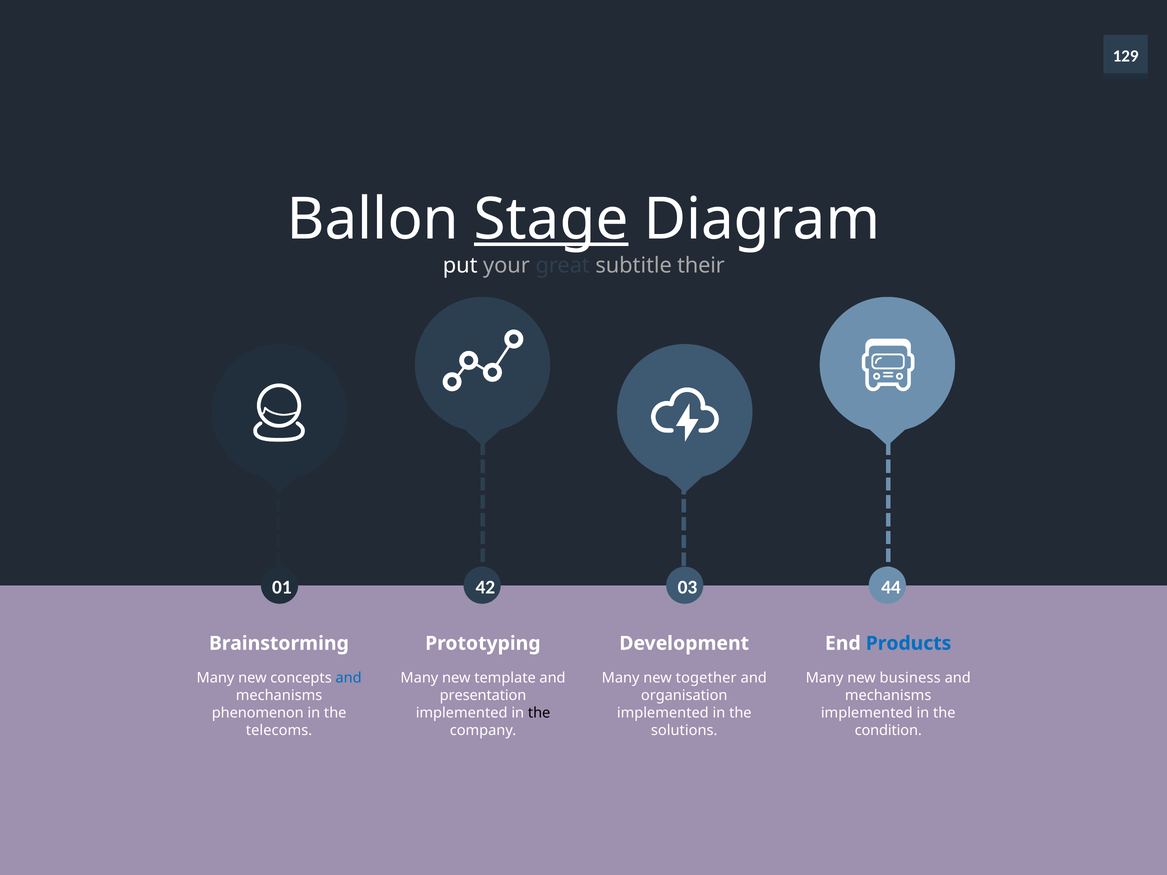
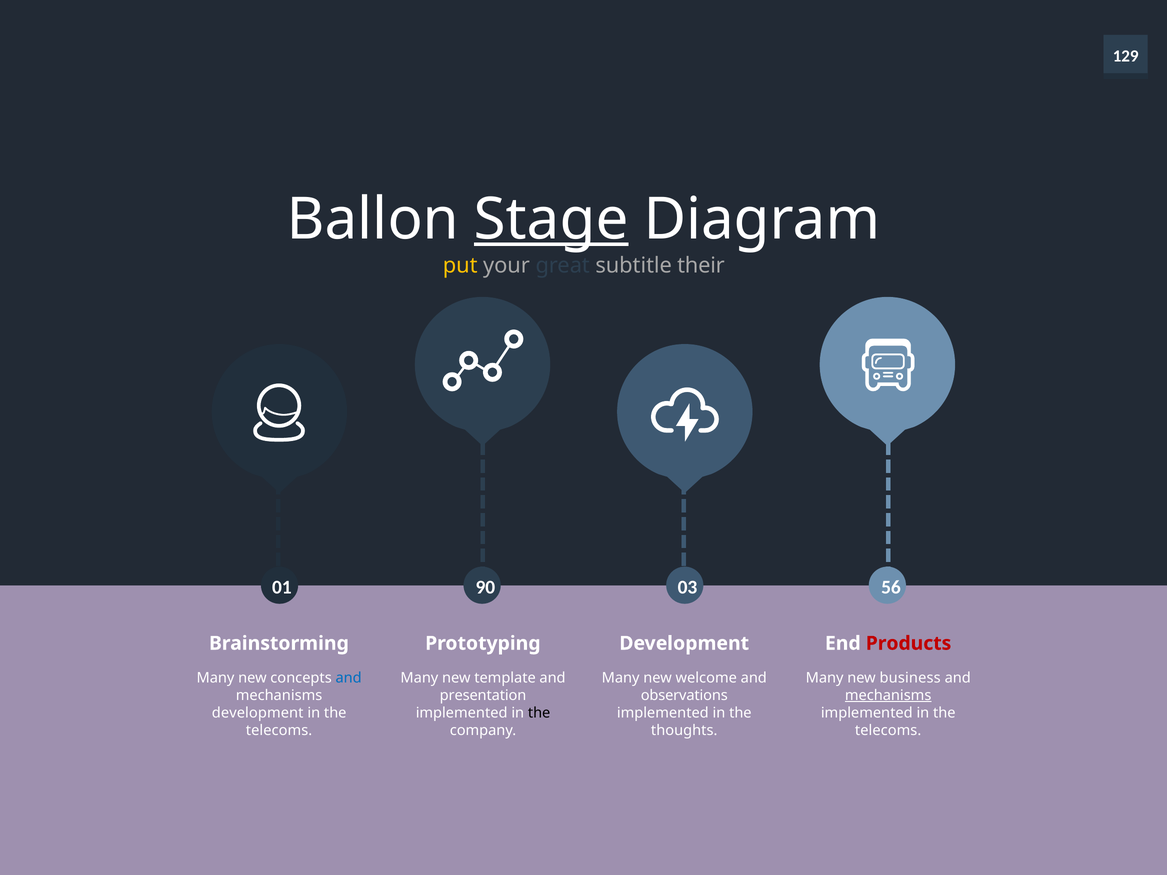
put colour: white -> yellow
42: 42 -> 90
44: 44 -> 56
Products colour: blue -> red
together: together -> welcome
organisation: organisation -> observations
mechanisms at (888, 695) underline: none -> present
phenomenon at (258, 713): phenomenon -> development
solutions: solutions -> thoughts
condition at (888, 731): condition -> telecoms
